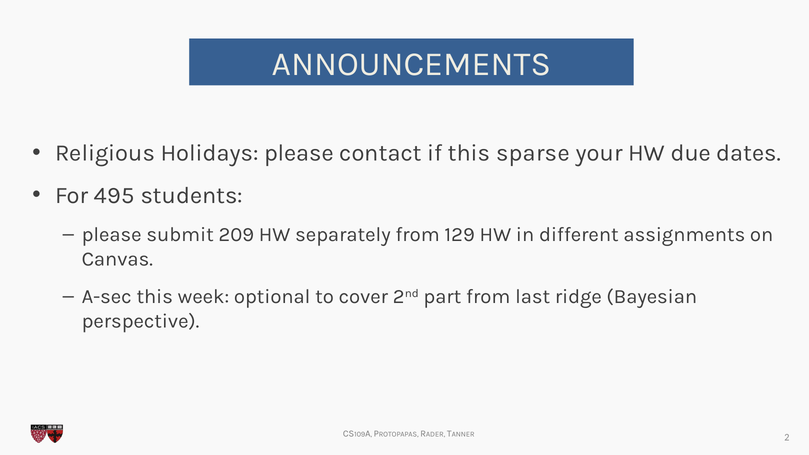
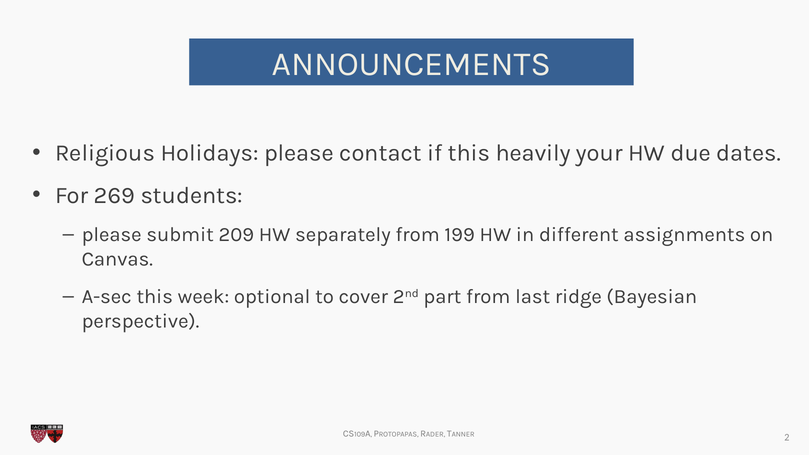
sparse: sparse -> heavily
495: 495 -> 269
129: 129 -> 199
